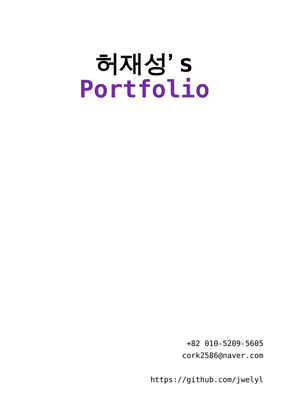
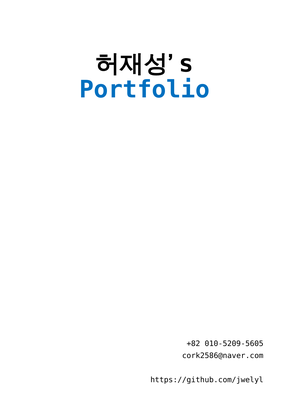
Portfolio colour: purple -> blue
